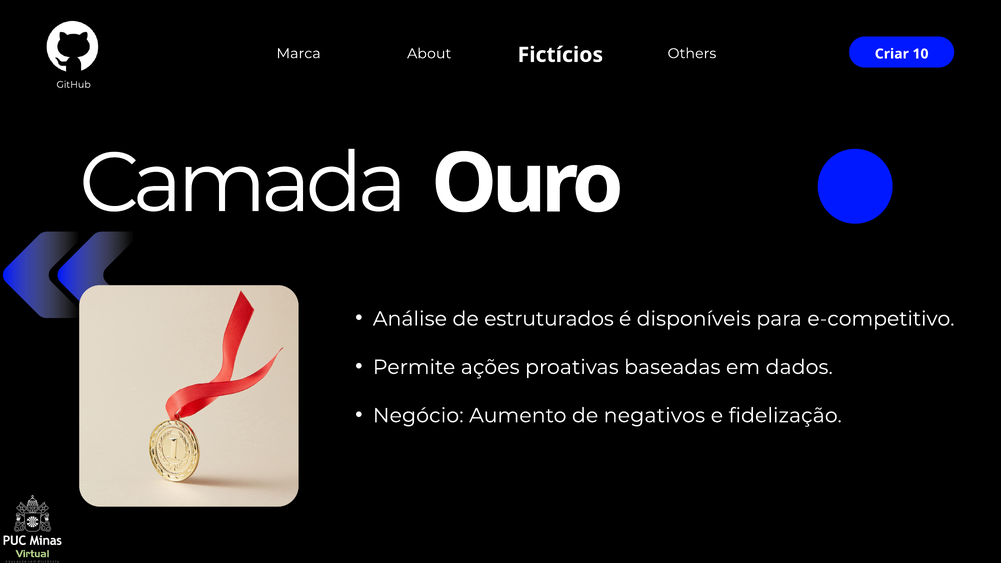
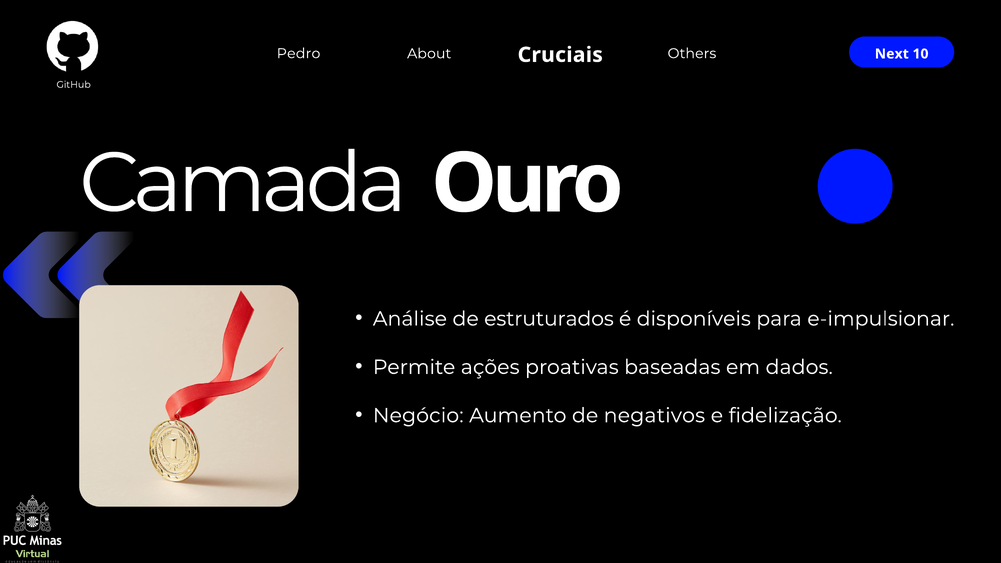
Marca: Marca -> Pedro
Fictícios: Fictícios -> Cruciais
Criar: Criar -> Next
e-competitivo: e-competitivo -> e-impulsionar
